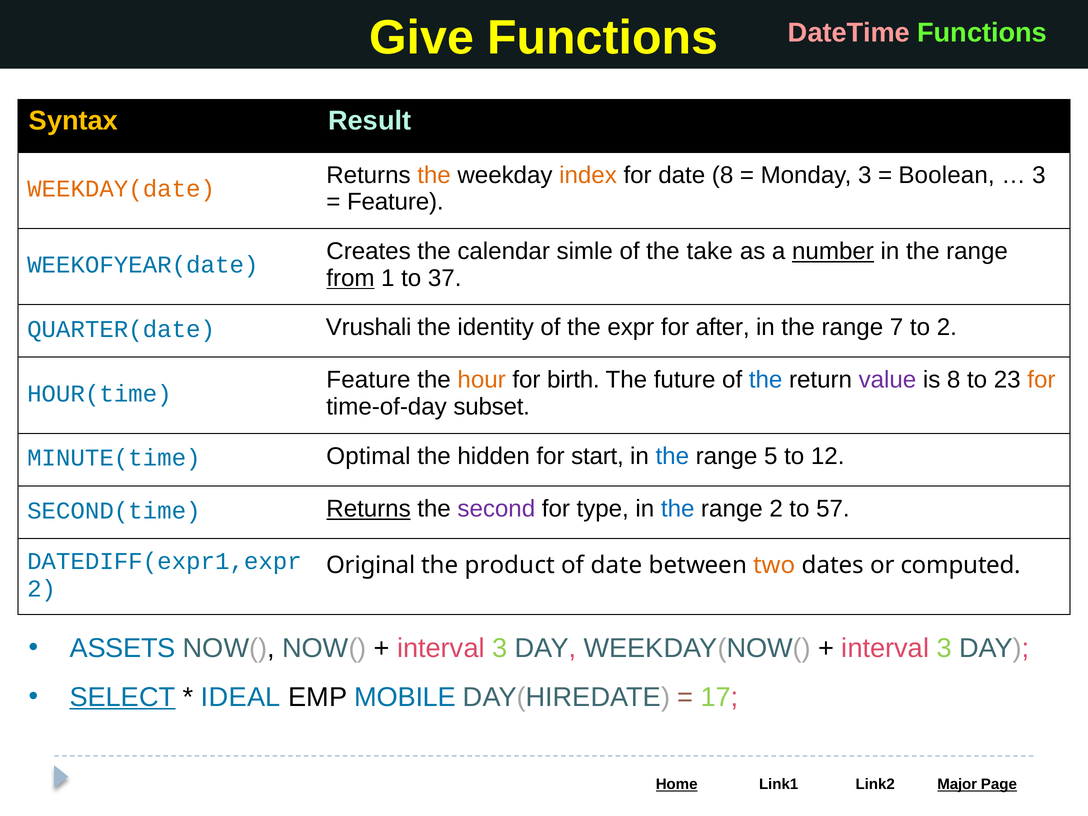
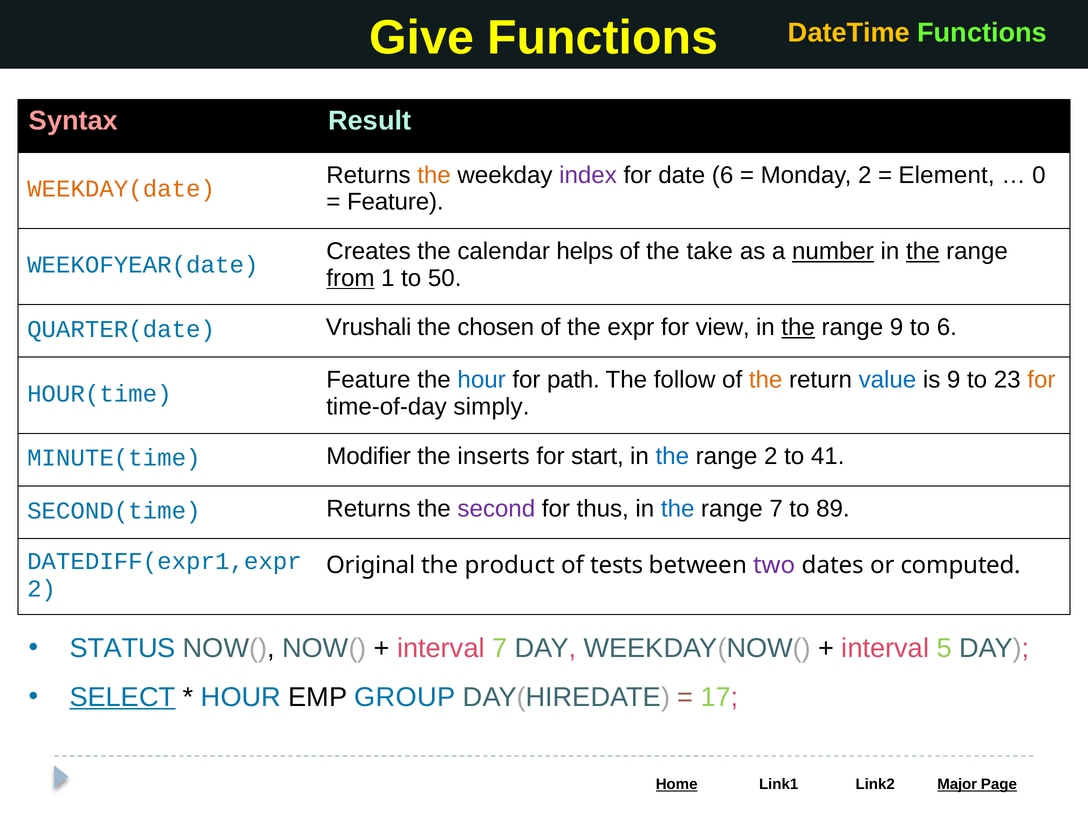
DateTime colour: pink -> yellow
Syntax colour: yellow -> pink
index colour: orange -> purple
date 8: 8 -> 6
Monday 3: 3 -> 2
Boolean: Boolean -> Element
3 at (1039, 175): 3 -> 0
simle: simle -> helps
the at (923, 251) underline: none -> present
37: 37 -> 50
identity: identity -> chosen
after: after -> view
the at (798, 327) underline: none -> present
range 7: 7 -> 9
to 2: 2 -> 6
hour at (482, 380) colour: orange -> blue
birth: birth -> path
future: future -> follow
the at (766, 380) colour: blue -> orange
value colour: purple -> blue
is 8: 8 -> 9
subset: subset -> simply
Optimal: Optimal -> Modifier
hidden: hidden -> inserts
range 5: 5 -> 2
12: 12 -> 41
Returns at (369, 509) underline: present -> none
type: type -> thus
range 2: 2 -> 7
57: 57 -> 89
of date: date -> tests
two colour: orange -> purple
ASSETS: ASSETS -> STATUS
3 at (500, 648): 3 -> 7
3 at (944, 648): 3 -> 5
IDEAL at (241, 697): IDEAL -> HOUR
MOBILE: MOBILE -> GROUP
